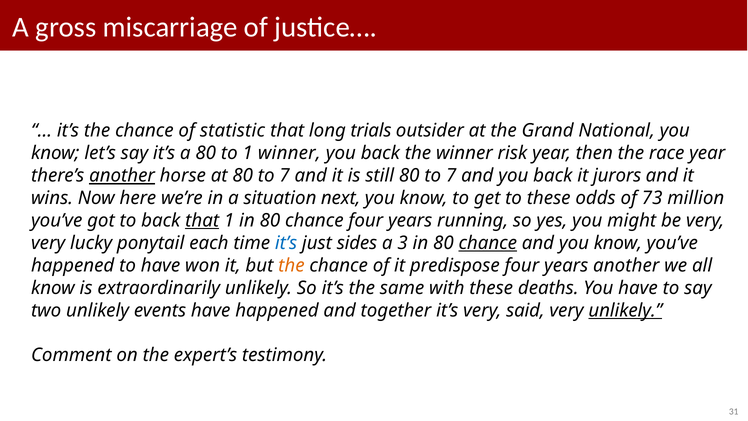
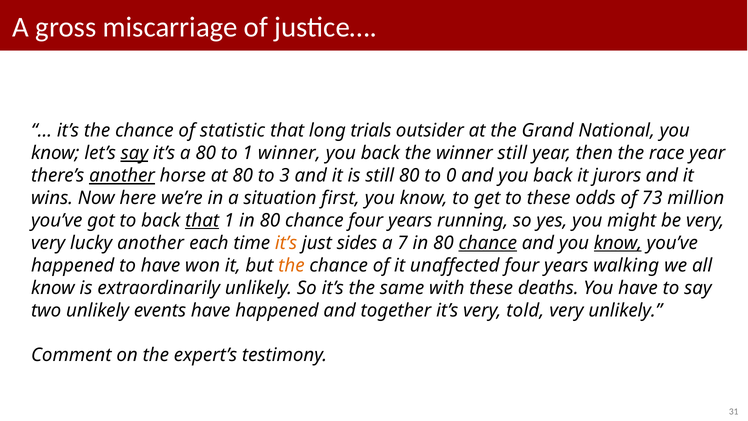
say at (134, 153) underline: none -> present
winner risk: risk -> still
at 80 to 7: 7 -> 3
still 80 to 7: 7 -> 0
next: next -> first
lucky ponytail: ponytail -> another
it’s at (286, 243) colour: blue -> orange
3: 3 -> 7
know at (618, 243) underline: none -> present
predispose: predispose -> unaffected
years another: another -> walking
said: said -> told
unlikely at (625, 310) underline: present -> none
